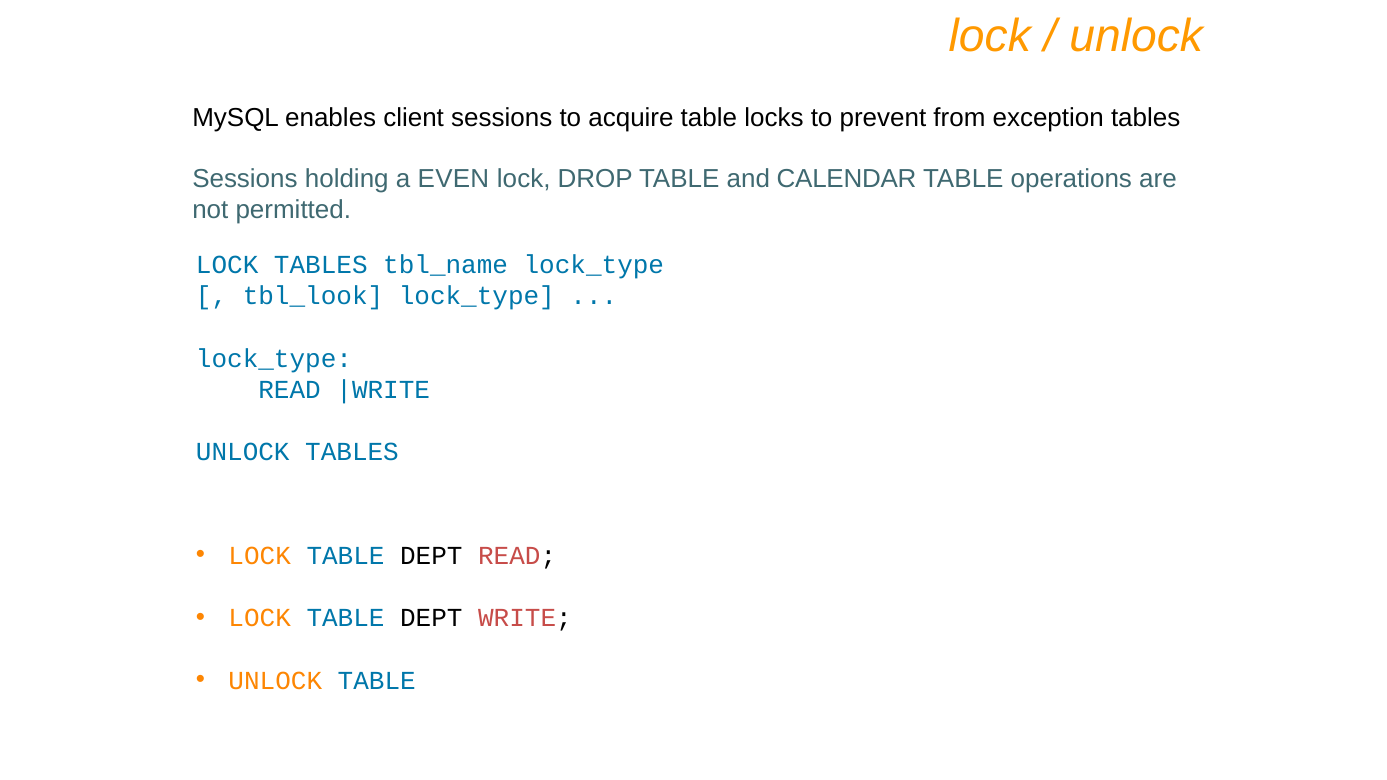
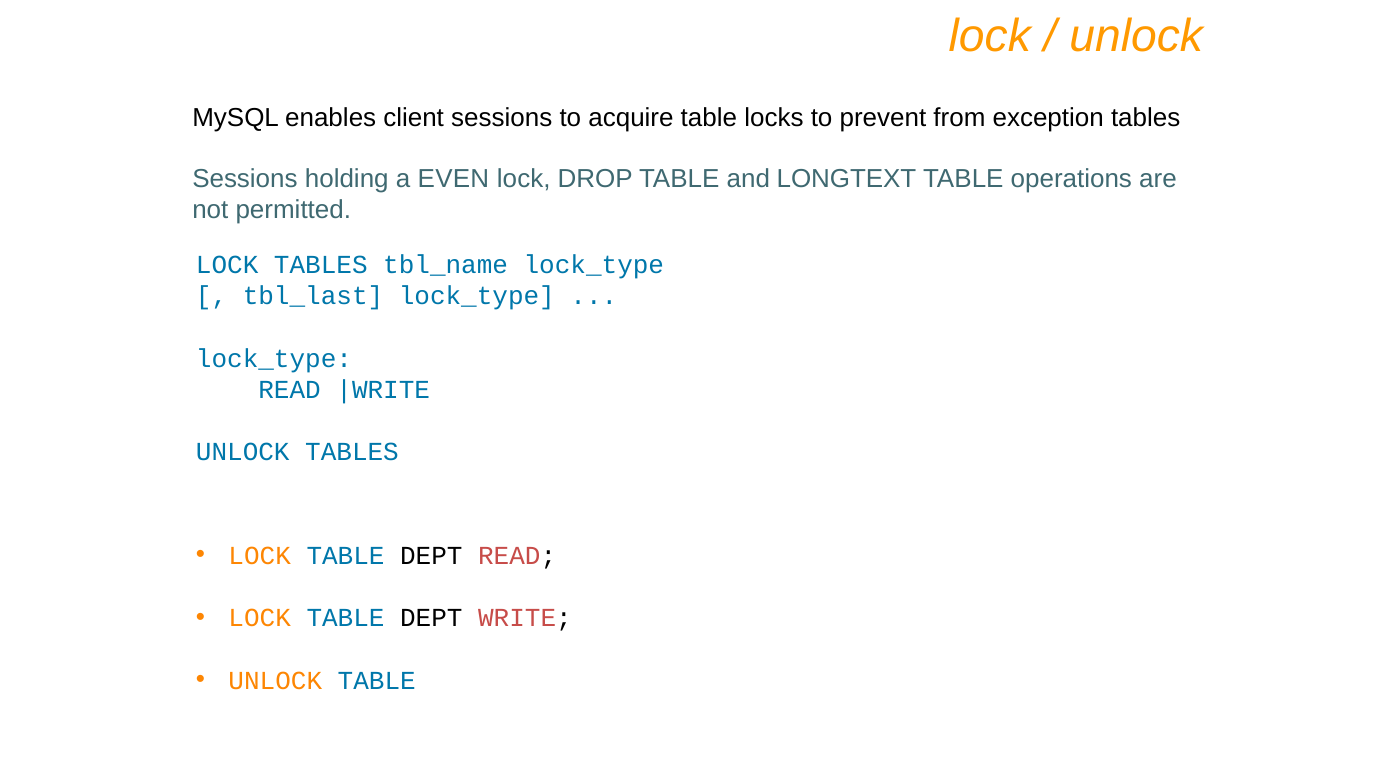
CALENDAR: CALENDAR -> LONGTEXT
tbl_look: tbl_look -> tbl_last
